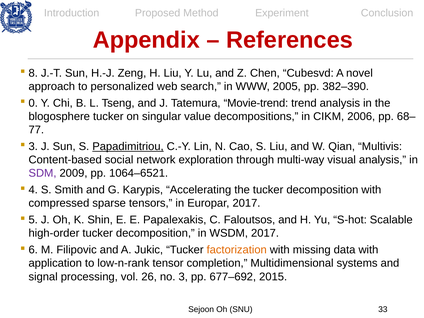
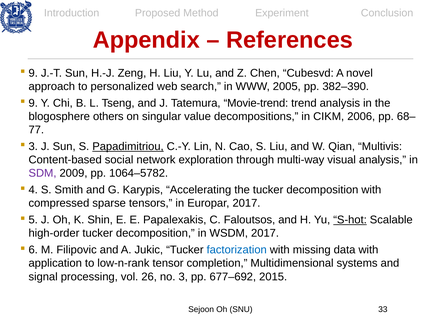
8 at (33, 73): 8 -> 9
0 at (33, 103): 0 -> 9
blogosphere tucker: tucker -> others
1064–6521: 1064–6521 -> 1064–5782
S-hot underline: none -> present
factorization colour: orange -> blue
